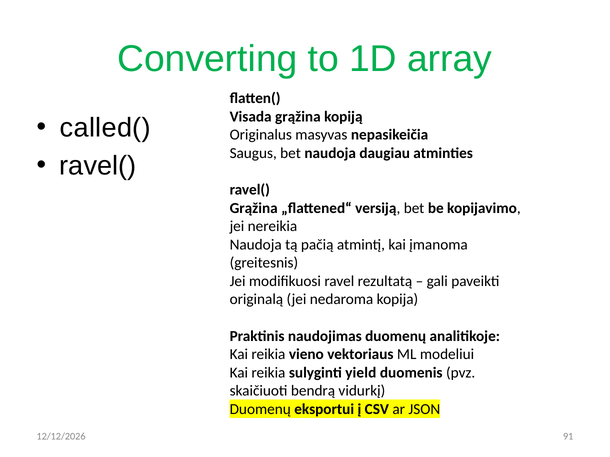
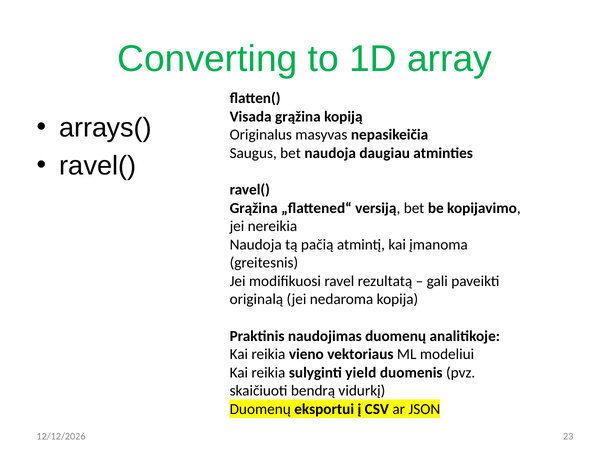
called(: called( -> arrays(
91: 91 -> 23
